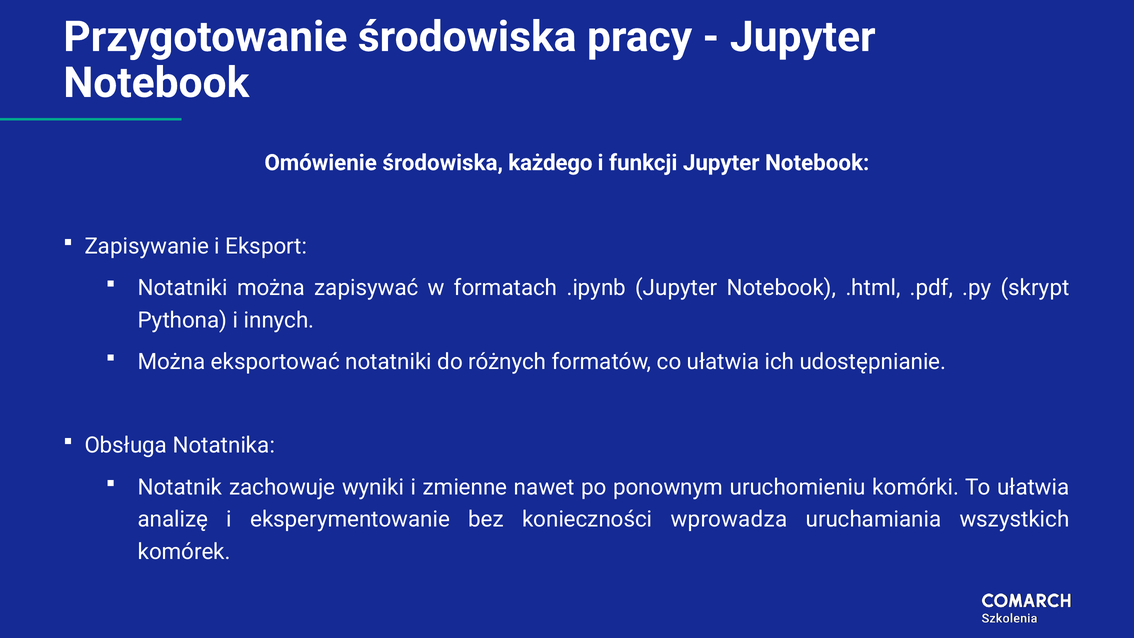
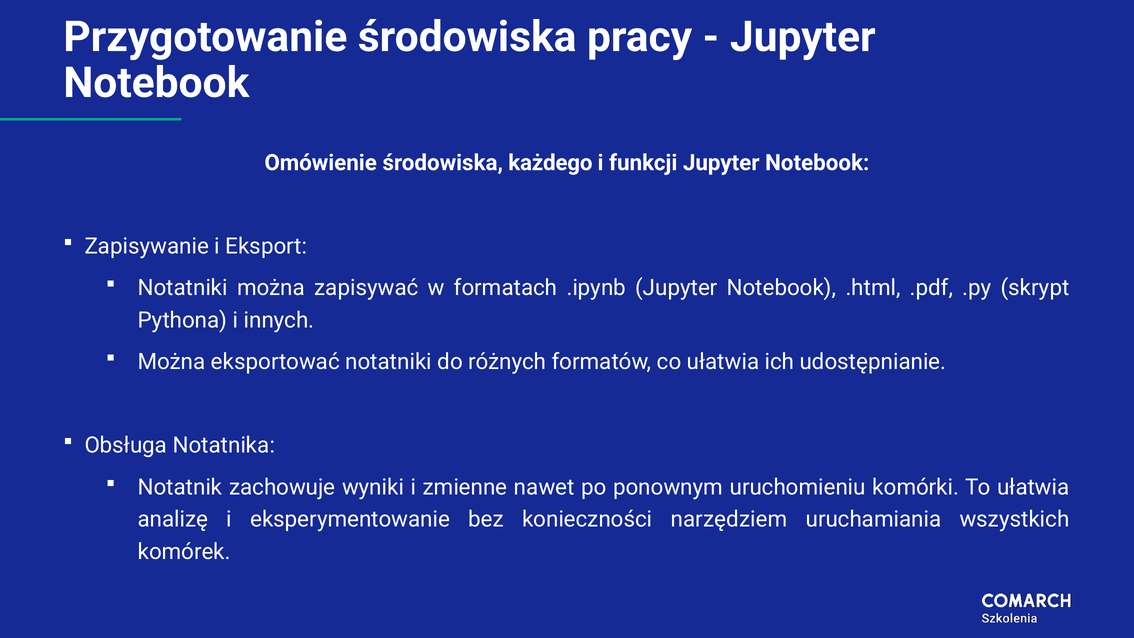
wprowadza: wprowadza -> narzędziem
